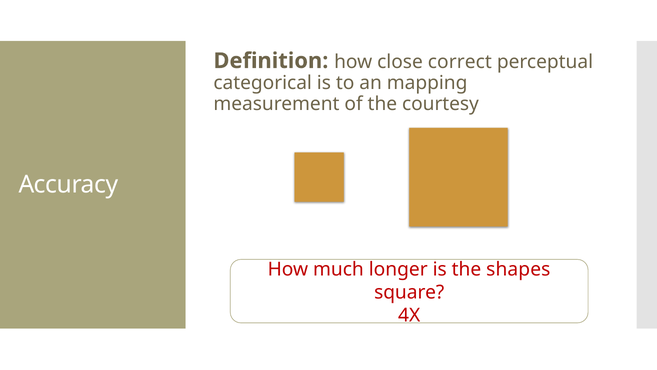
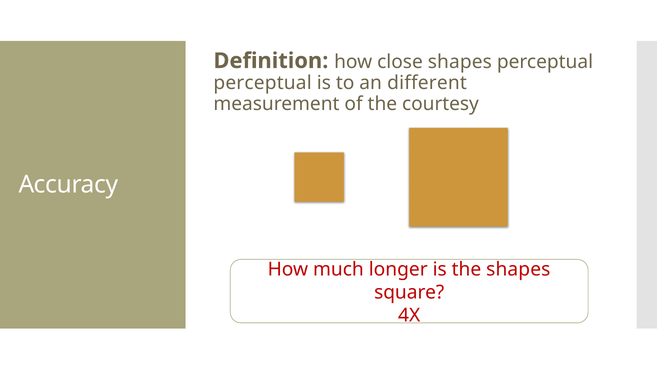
close correct: correct -> shapes
categorical at (263, 83): categorical -> perceptual
mapping: mapping -> different
